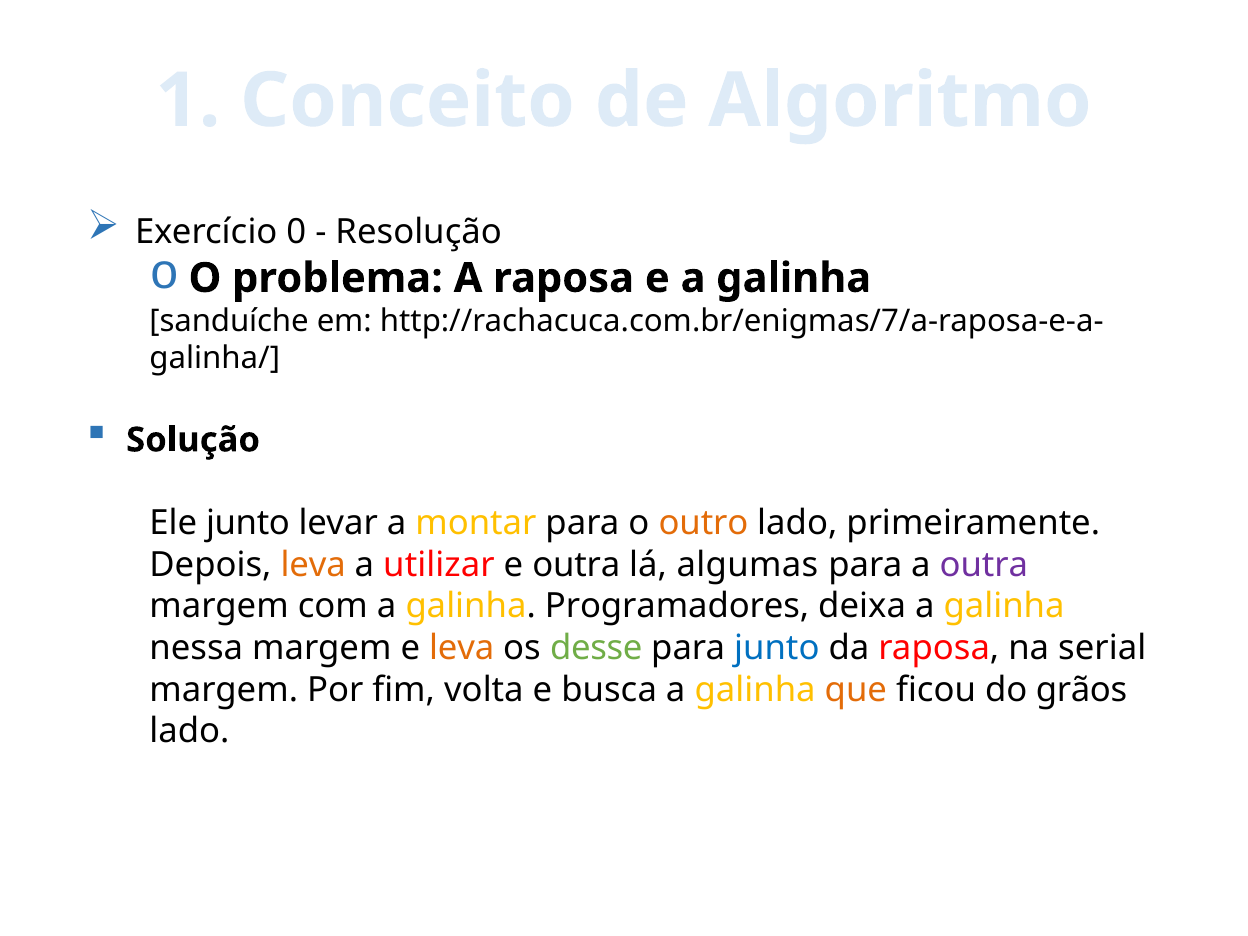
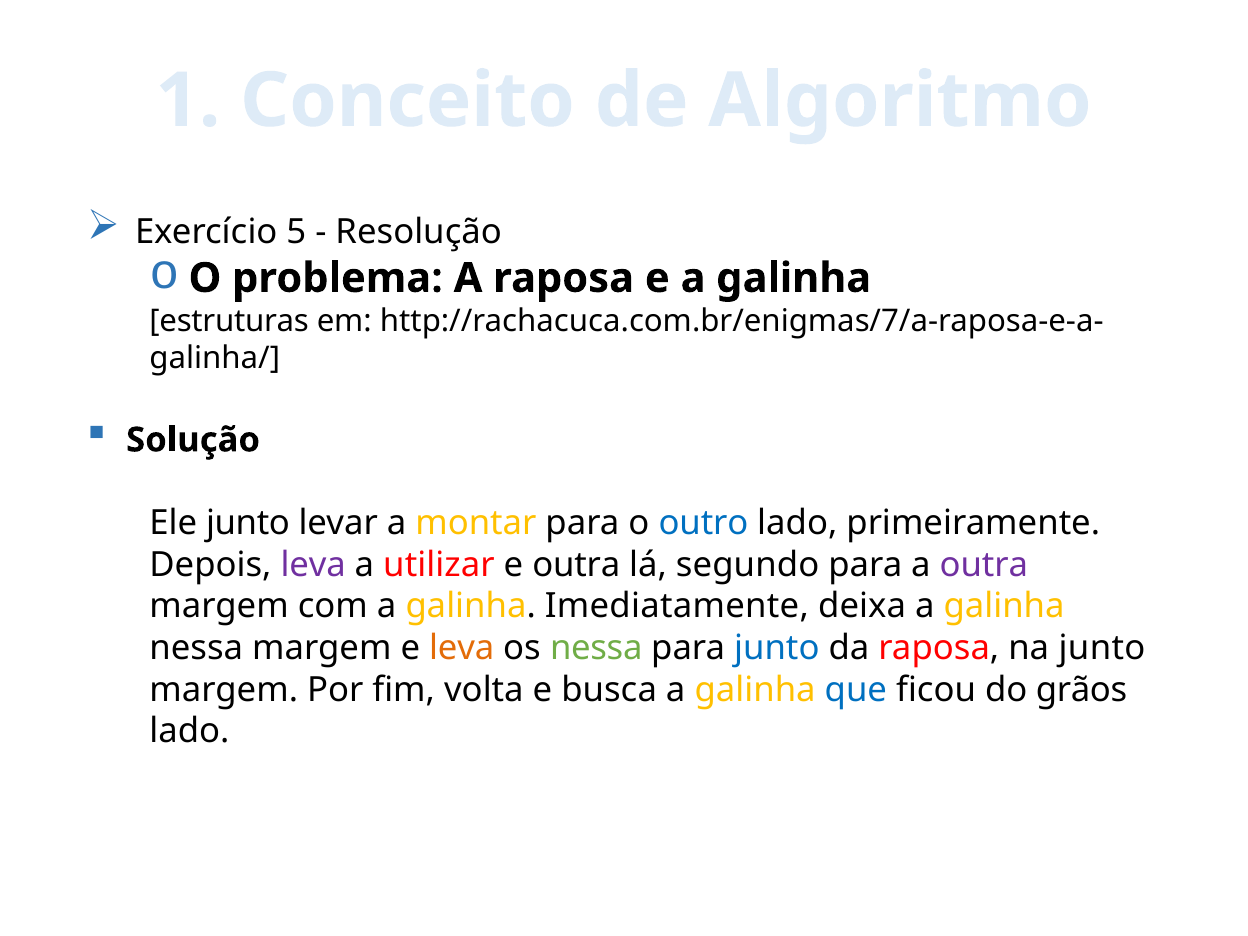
0: 0 -> 5
sanduíche: sanduíche -> estruturas
outro colour: orange -> blue
leva at (313, 565) colour: orange -> purple
algumas: algumas -> segundo
Programadores: Programadores -> Imediatamente
os desse: desse -> nessa
na serial: serial -> junto
que colour: orange -> blue
